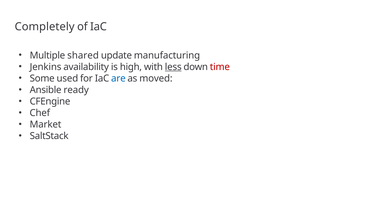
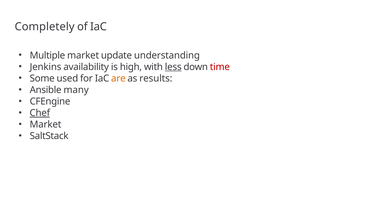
Multiple shared: shared -> market
manufacturing: manufacturing -> understanding
are colour: blue -> orange
moved: moved -> results
ready: ready -> many
Chef underline: none -> present
